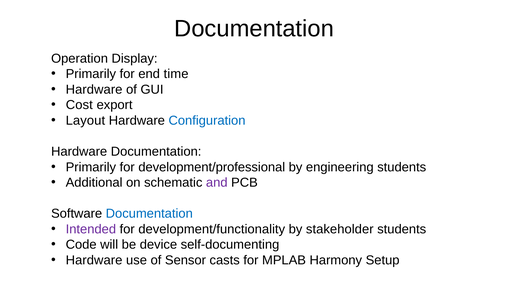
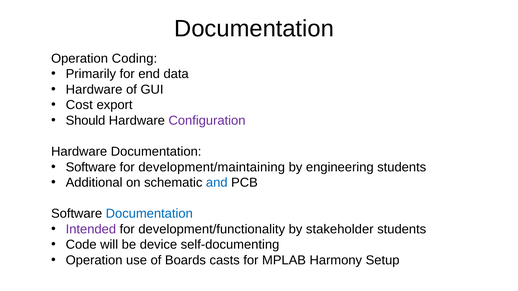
Display: Display -> Coding
time: time -> data
Layout: Layout -> Should
Configuration colour: blue -> purple
Primarily at (91, 167): Primarily -> Software
development/professional: development/professional -> development/maintaining
and colour: purple -> blue
Hardware at (94, 261): Hardware -> Operation
Sensor: Sensor -> Boards
